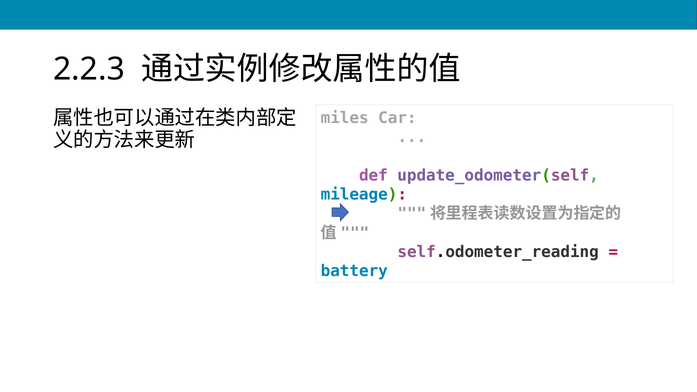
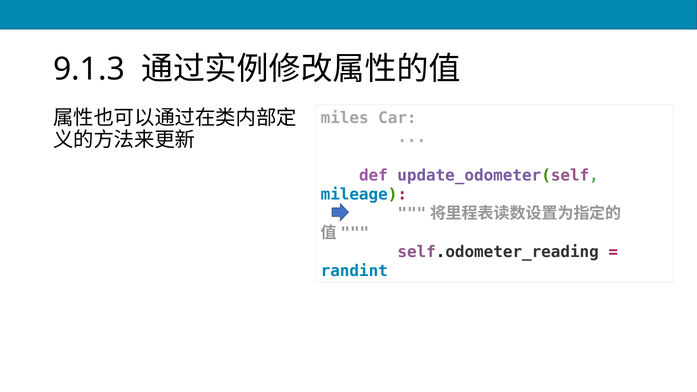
2.2.3: 2.2.3 -> 9.1.3
battery: battery -> randint
